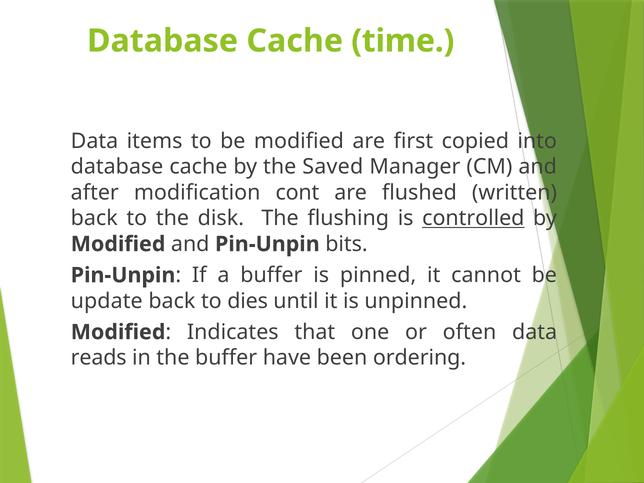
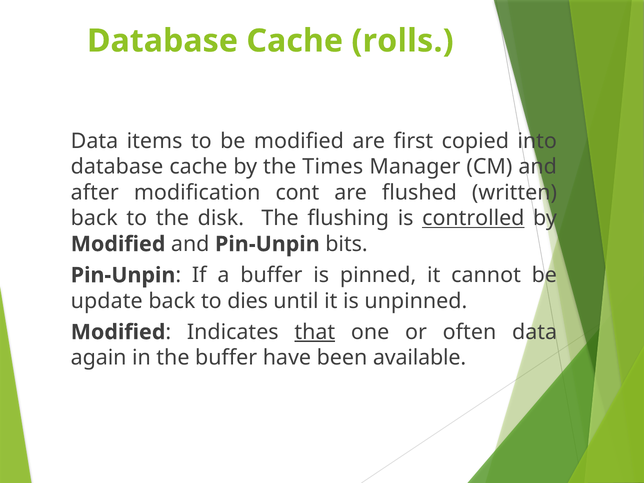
time: time -> rolls
Saved: Saved -> Times
that underline: none -> present
reads: reads -> again
ordering: ordering -> available
